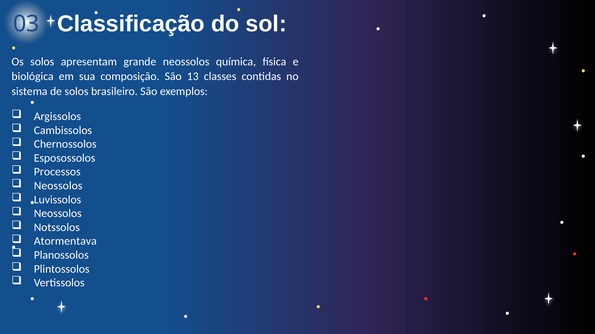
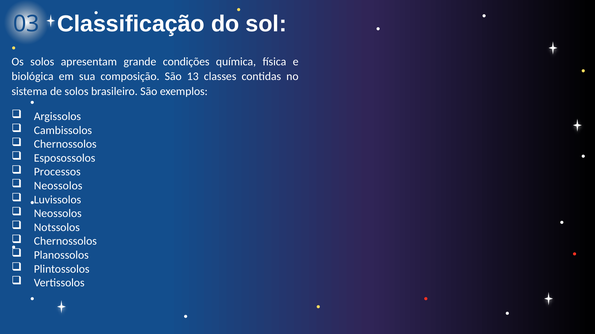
grande neossolos: neossolos -> condições
Atormentava at (65, 242): Atormentava -> Chernossolos
